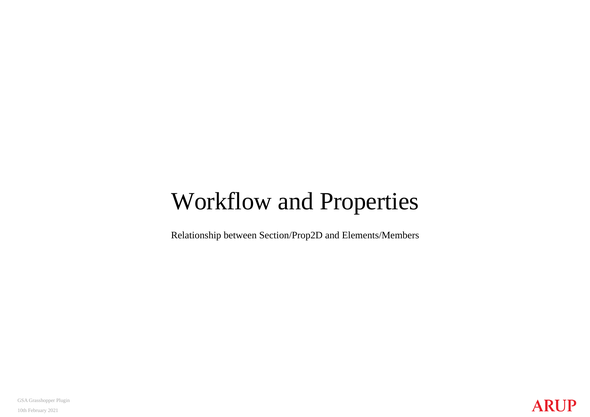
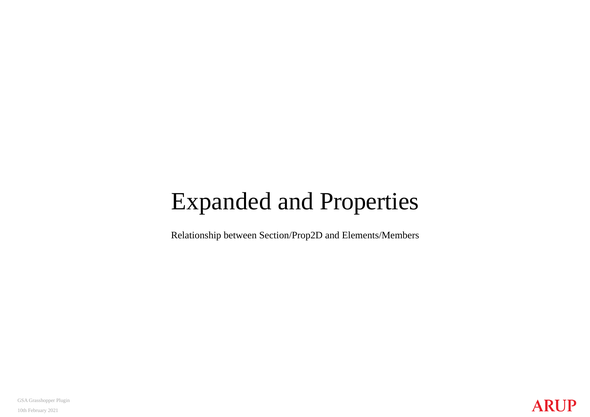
Workflow: Workflow -> Expanded
